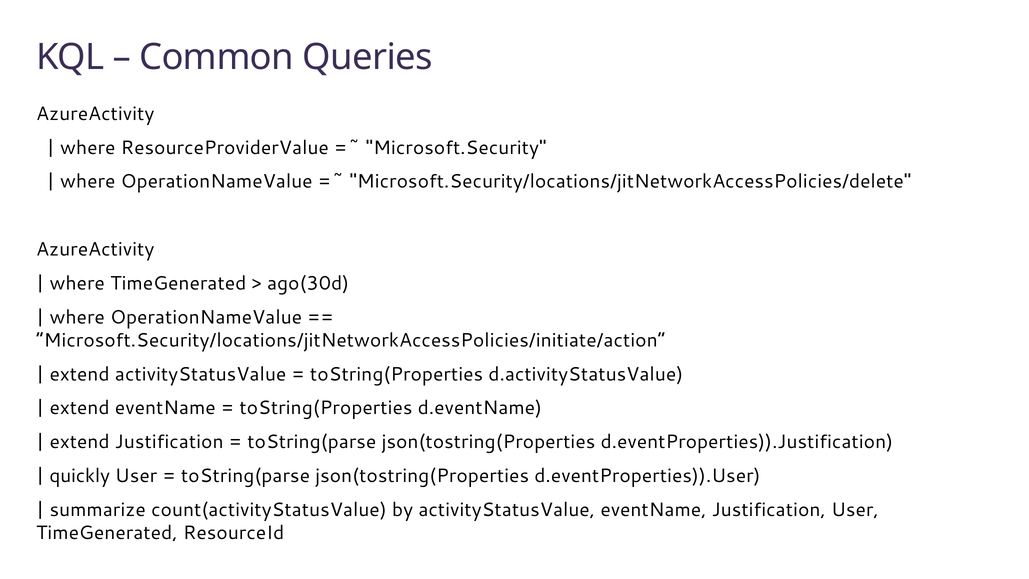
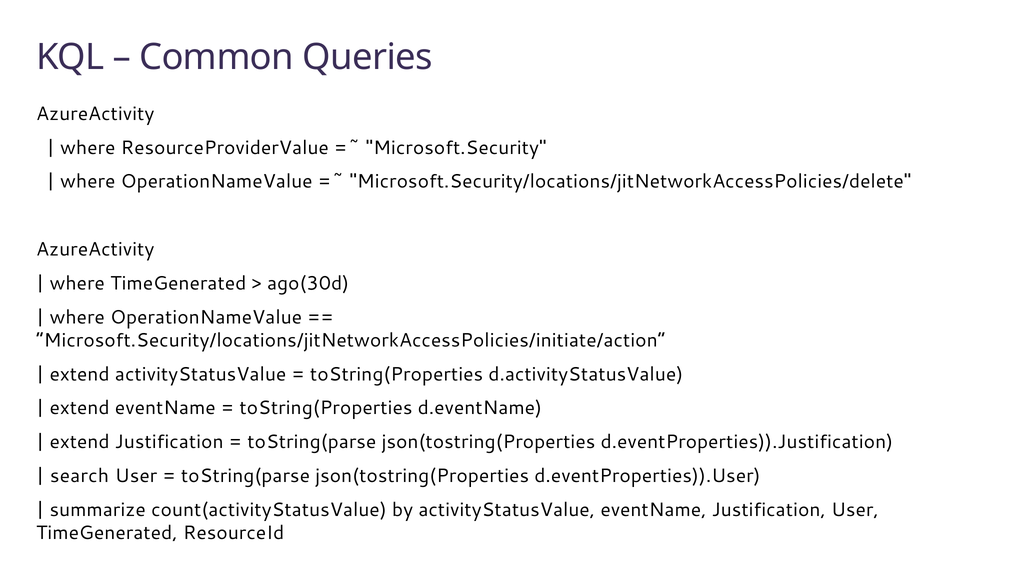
quickly: quickly -> search
